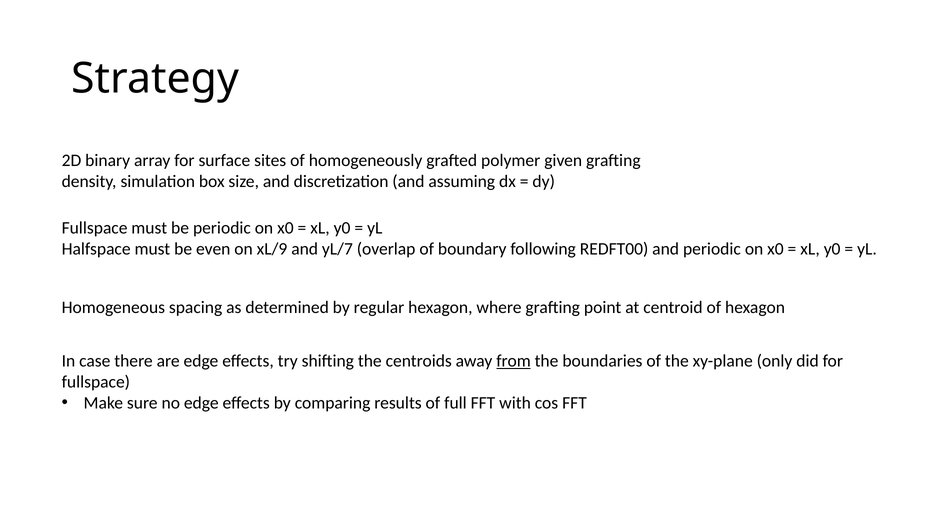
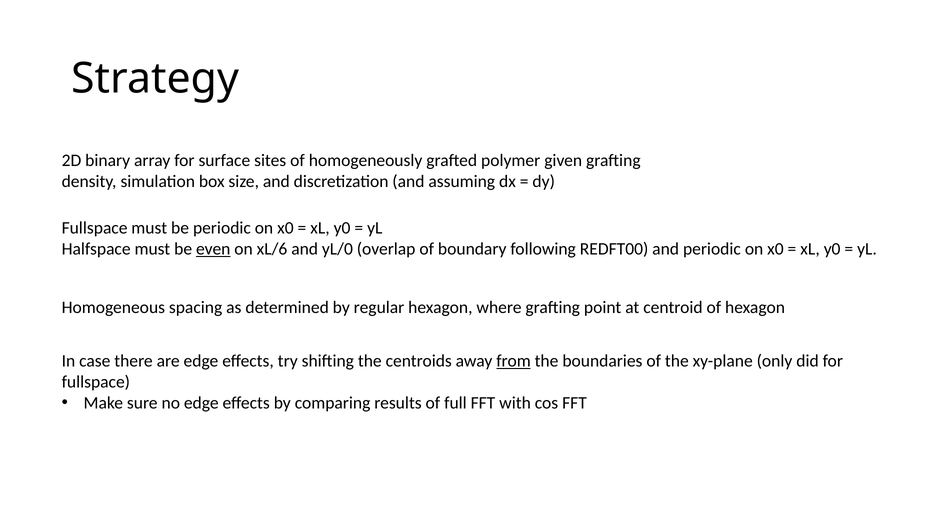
even underline: none -> present
xL/9: xL/9 -> xL/6
yL/7: yL/7 -> yL/0
